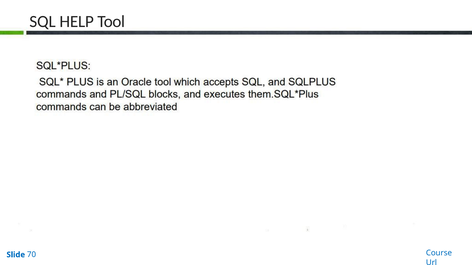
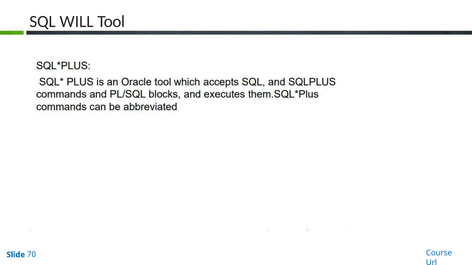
HELP: HELP -> WILL
